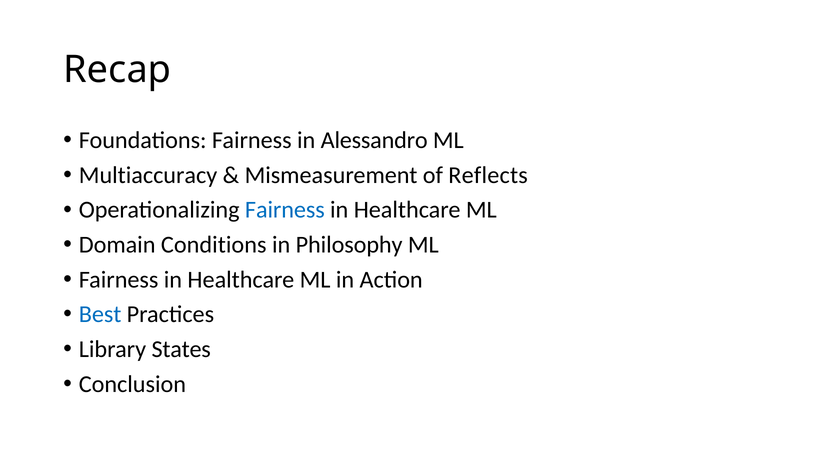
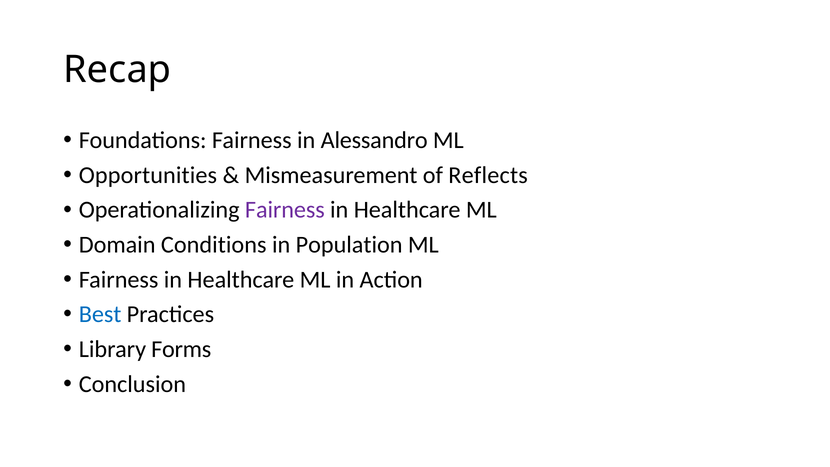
Multiaccuracy: Multiaccuracy -> Opportunities
Fairness at (285, 210) colour: blue -> purple
Philosophy: Philosophy -> Population
States: States -> Forms
